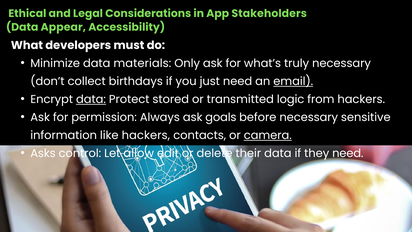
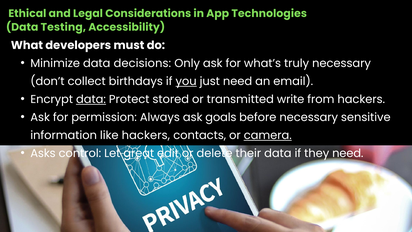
Stakeholders: Stakeholders -> Technologies
Appear: Appear -> Testing
materials: materials -> decisions
you underline: none -> present
email underline: present -> none
logic: logic -> write
allow: allow -> great
